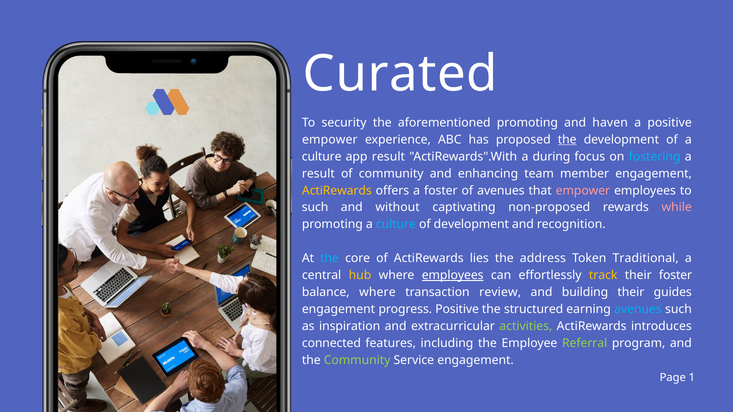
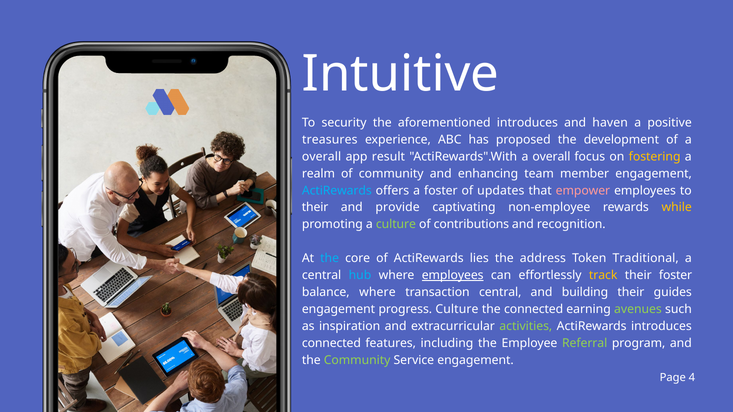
Curated: Curated -> Intuitive
aforementioned promoting: promoting -> introduces
empower at (330, 140): empower -> treasures
the at (567, 140) underline: present -> none
culture at (322, 157): culture -> overall
ActiRewards".With a during: during -> overall
fostering colour: light blue -> yellow
result at (318, 174): result -> realm
ActiRewards at (337, 191) colour: yellow -> light blue
of avenues: avenues -> updates
such at (315, 208): such -> their
without: without -> provide
non-proposed: non-proposed -> non-employee
while colour: pink -> yellow
culture at (396, 225) colour: light blue -> light green
of development: development -> contributions
hub colour: yellow -> light blue
transaction review: review -> central
progress Positive: Positive -> Culture
the structured: structured -> connected
avenues at (638, 310) colour: light blue -> light green
1: 1 -> 4
